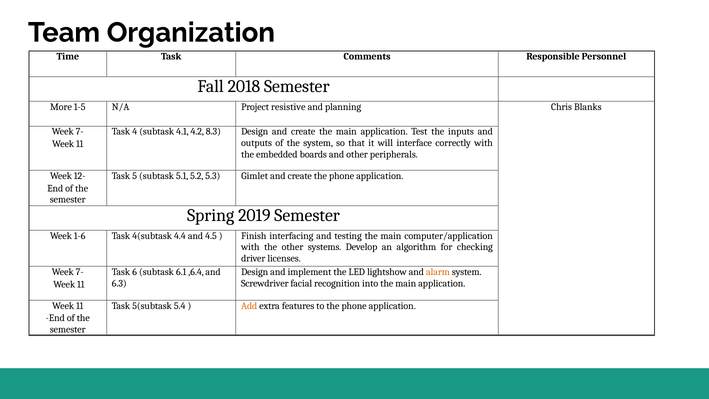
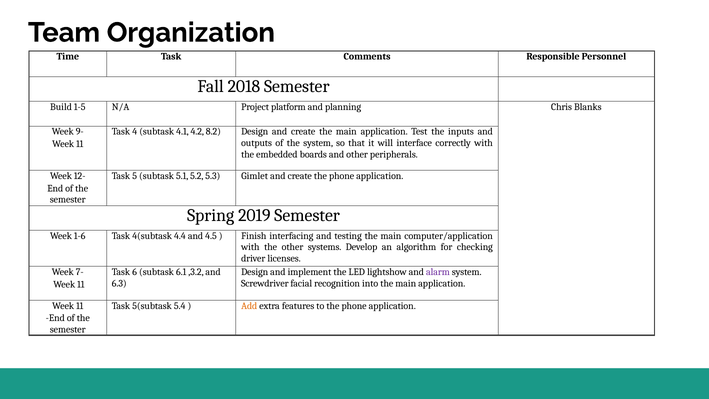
More: More -> Build
resistive: resistive -> platform
7- at (80, 132): 7- -> 9-
8.3: 8.3 -> 8.2
,6.4: ,6.4 -> ,3.2
alarm colour: orange -> purple
